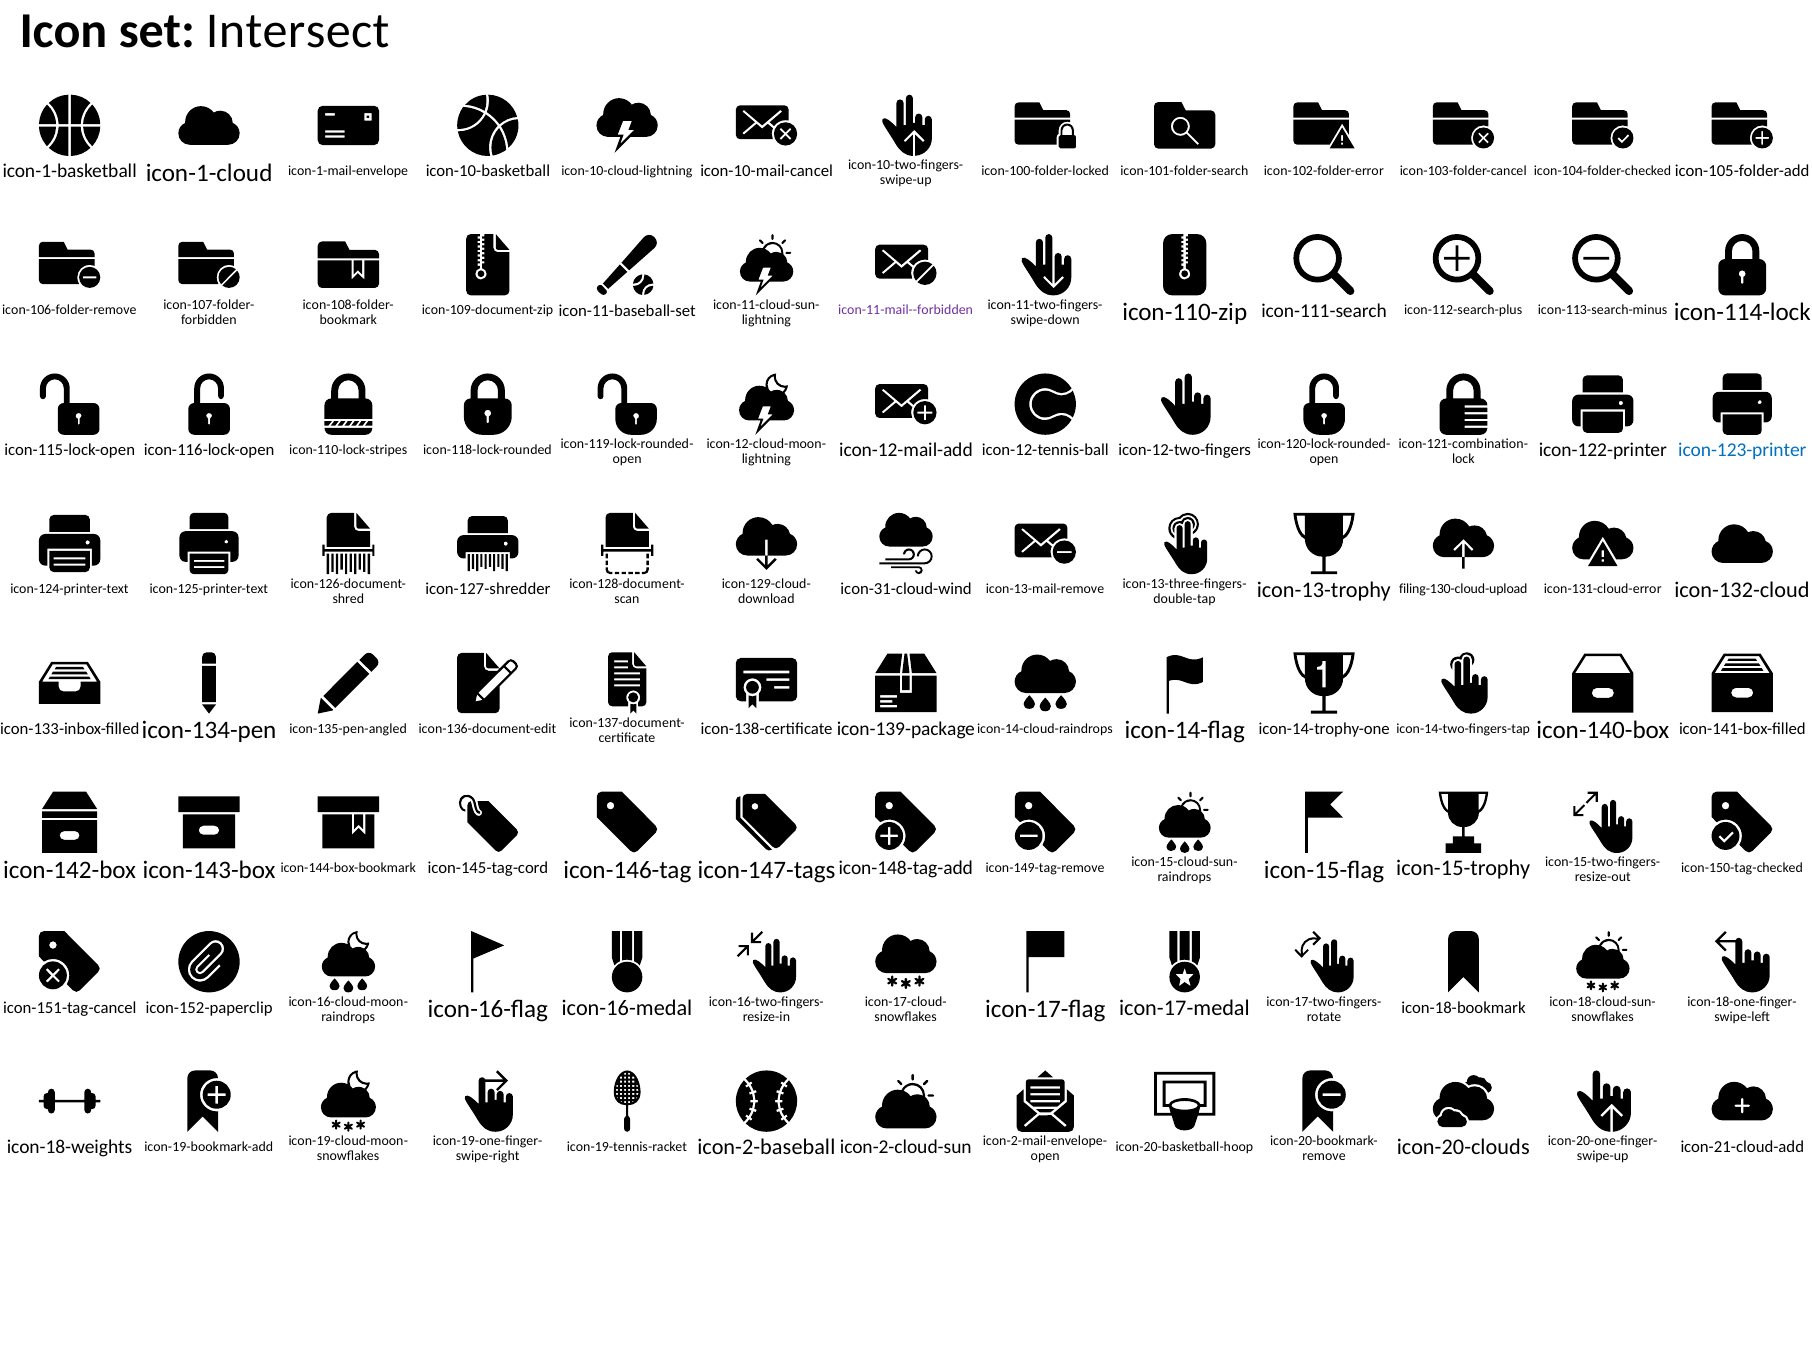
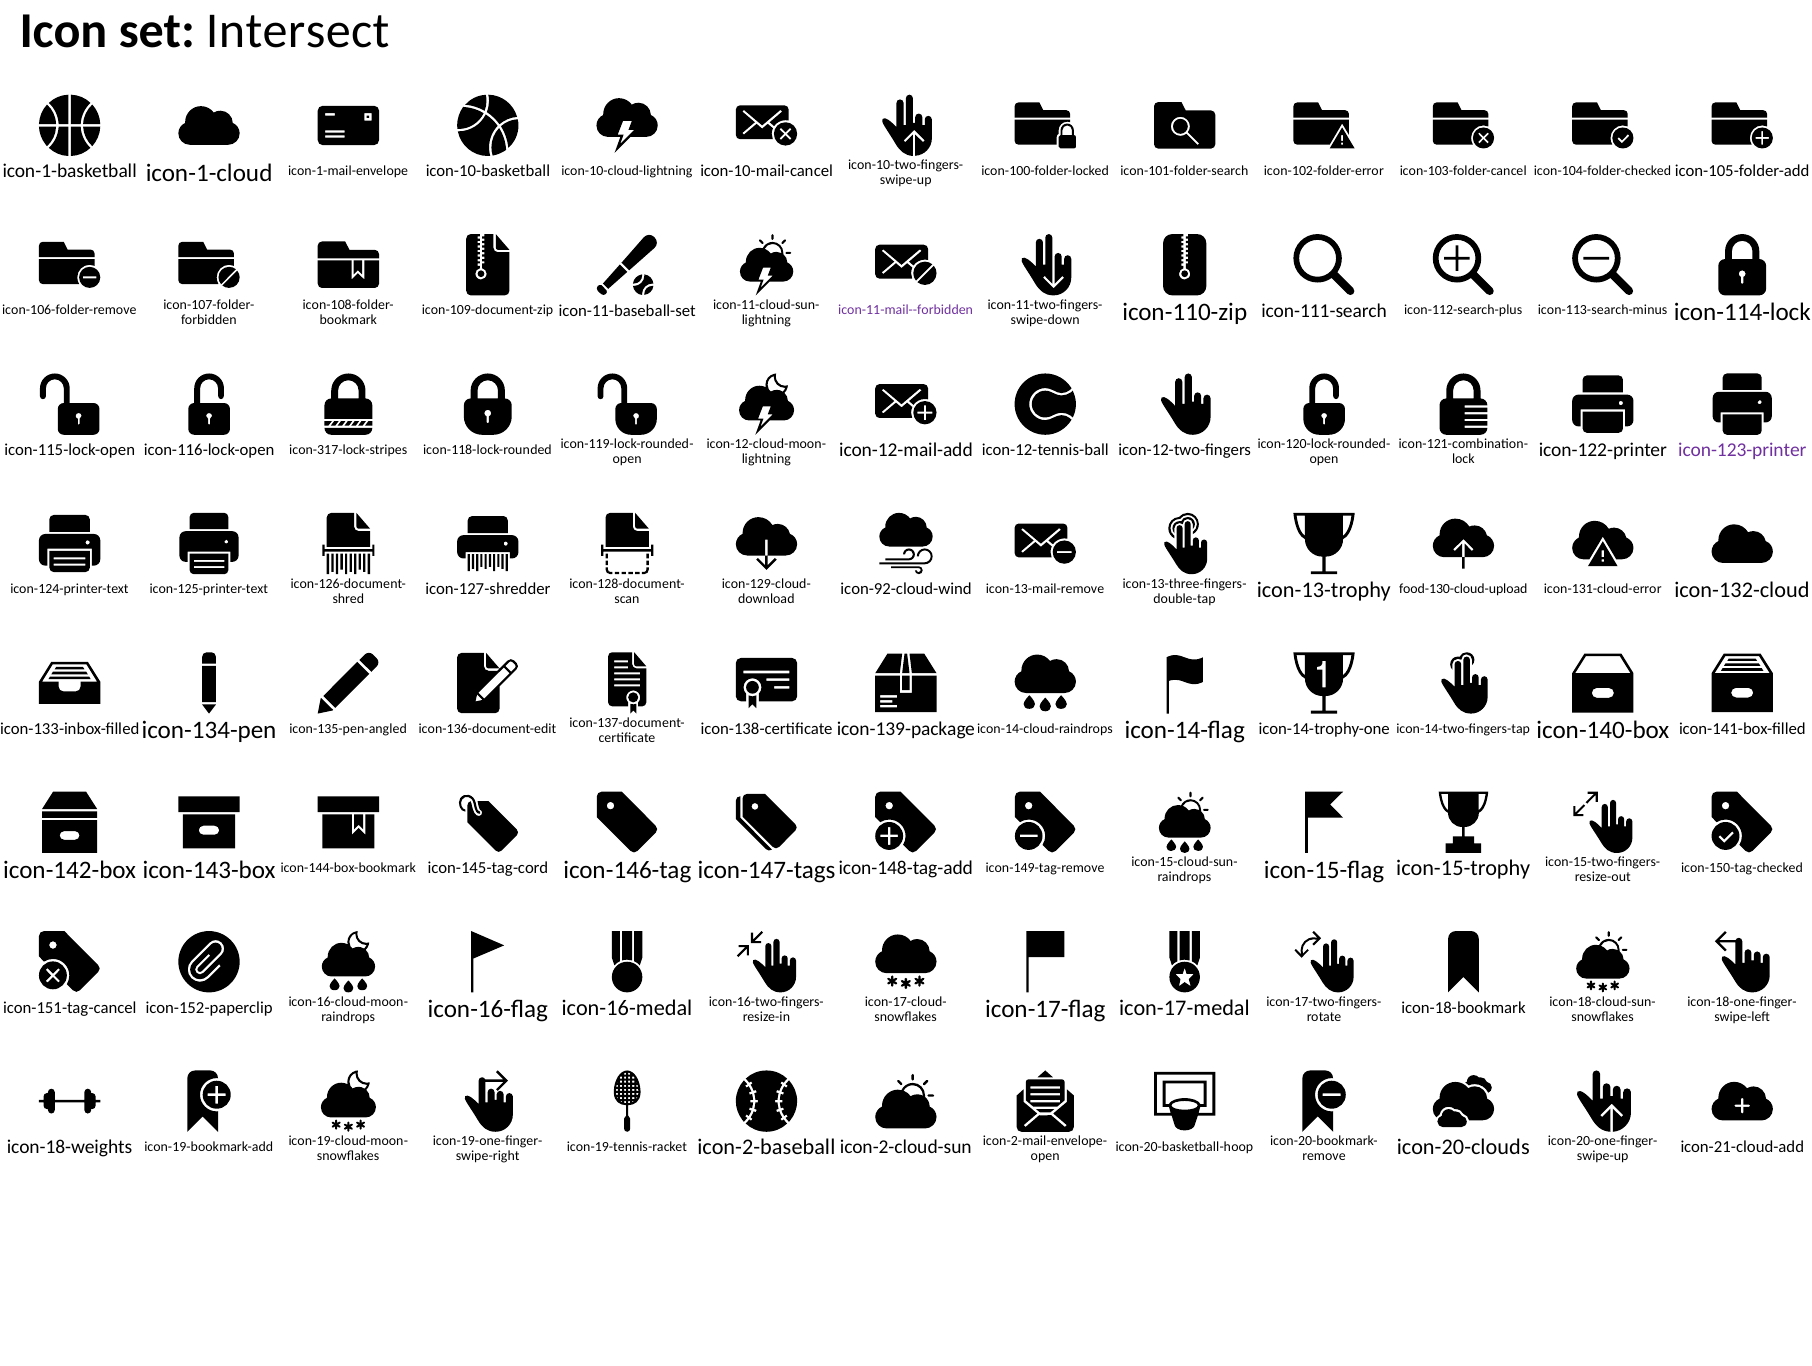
icon-110-lock-stripes: icon-110-lock-stripes -> icon-317-lock-stripes
icon-123-printer colour: blue -> purple
icon-31-cloud-wind: icon-31-cloud-wind -> icon-92-cloud-wind
filing-130-cloud-upload: filing-130-cloud-upload -> food-130-cloud-upload
